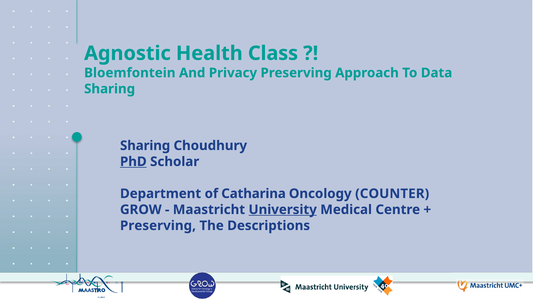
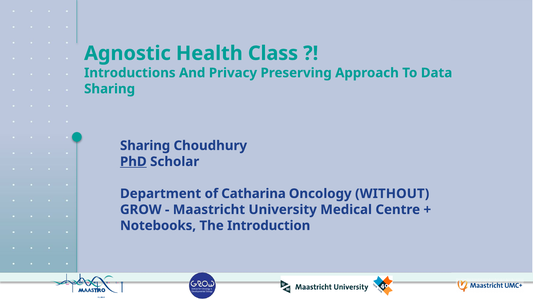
Bloemfontein: Bloemfontein -> Introductions
COUNTER: COUNTER -> WITHOUT
University underline: present -> none
Preserving at (158, 225): Preserving -> Notebooks
Descriptions: Descriptions -> Introduction
